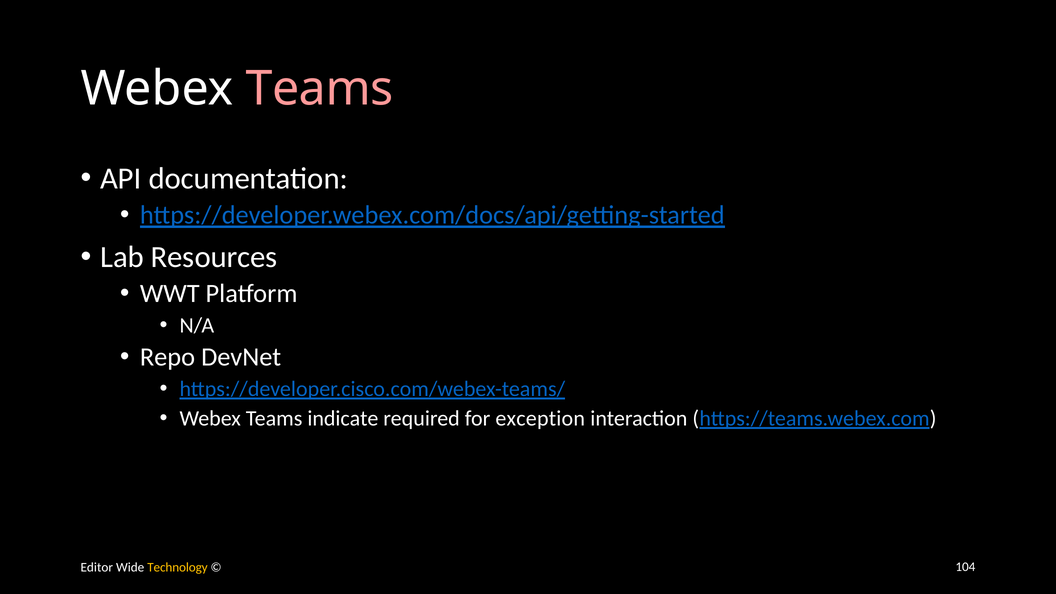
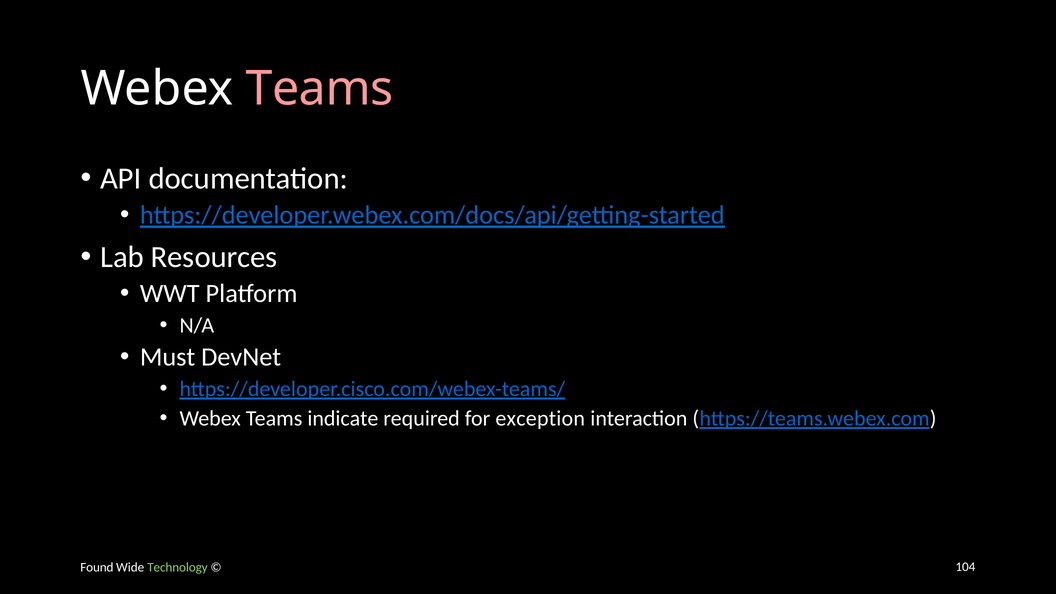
Repo: Repo -> Must
Editor: Editor -> Found
Technology colour: yellow -> light green
